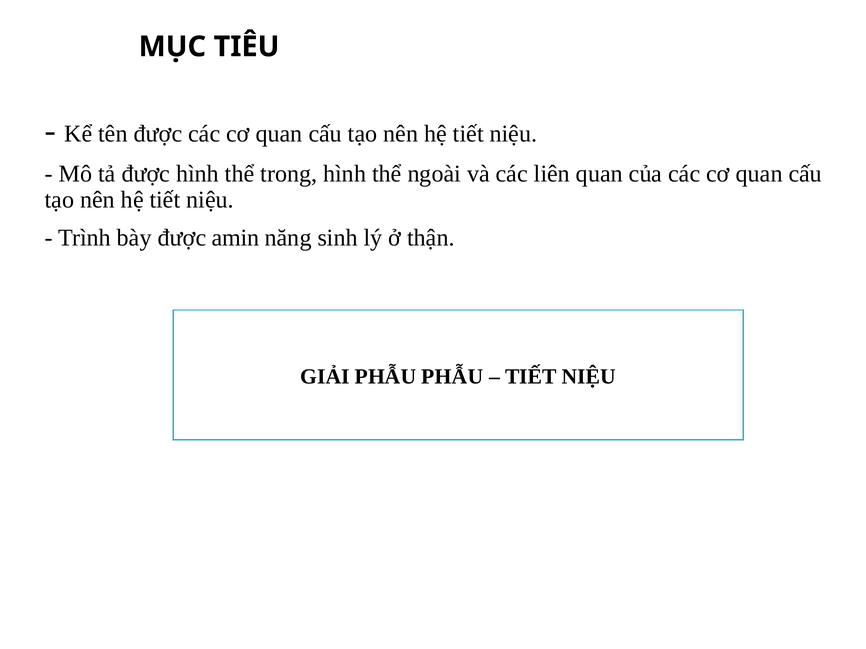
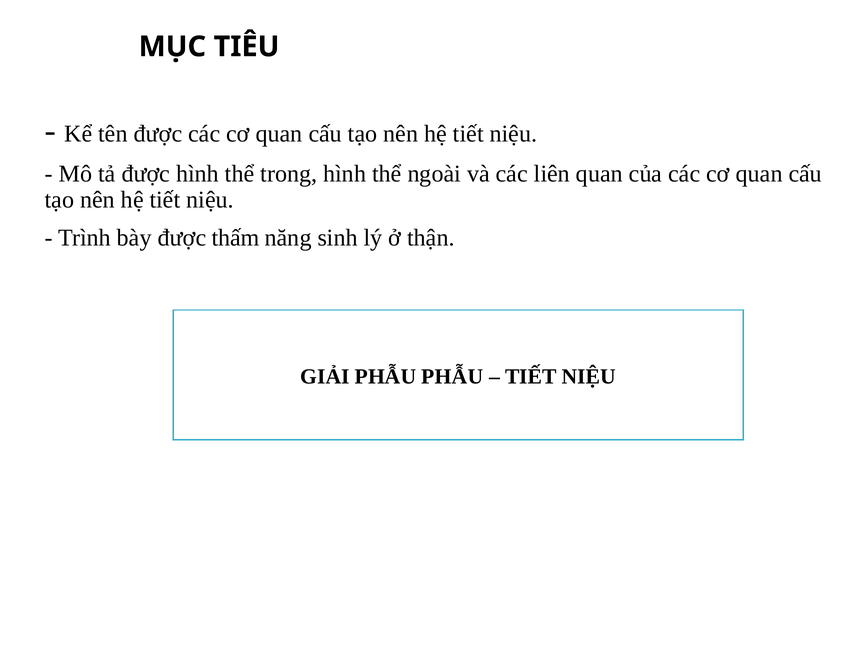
amin: amin -> thấm
